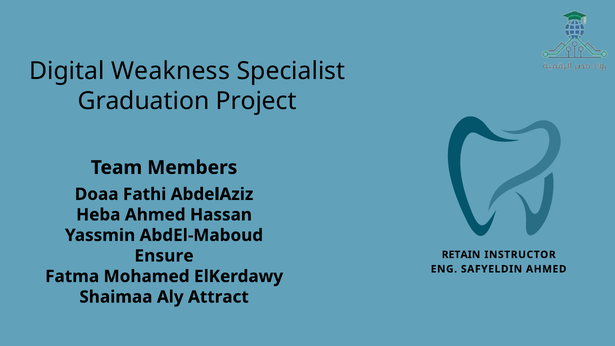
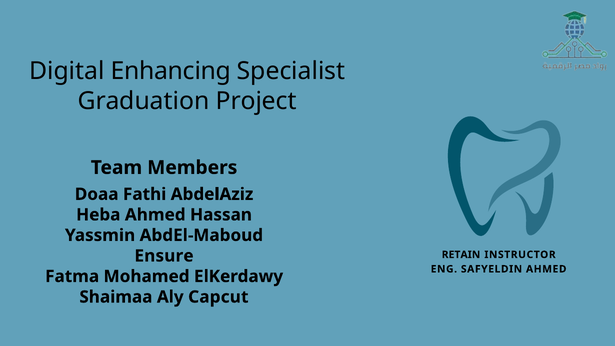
Weakness: Weakness -> Enhancing
Attract: Attract -> Capcut
